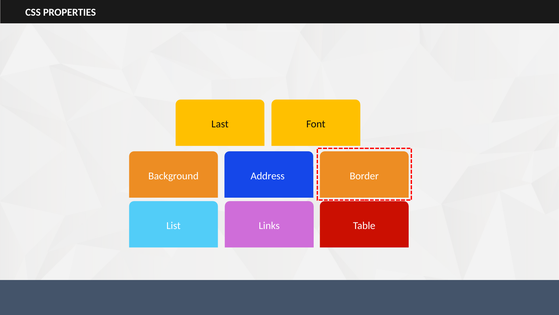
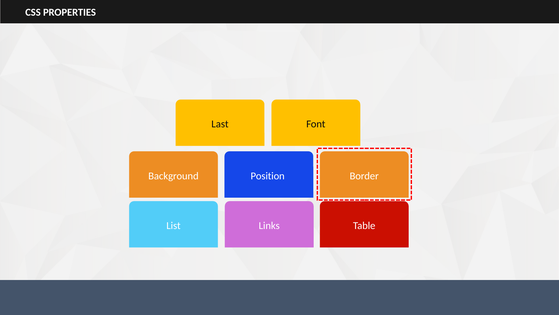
Address: Address -> Position
